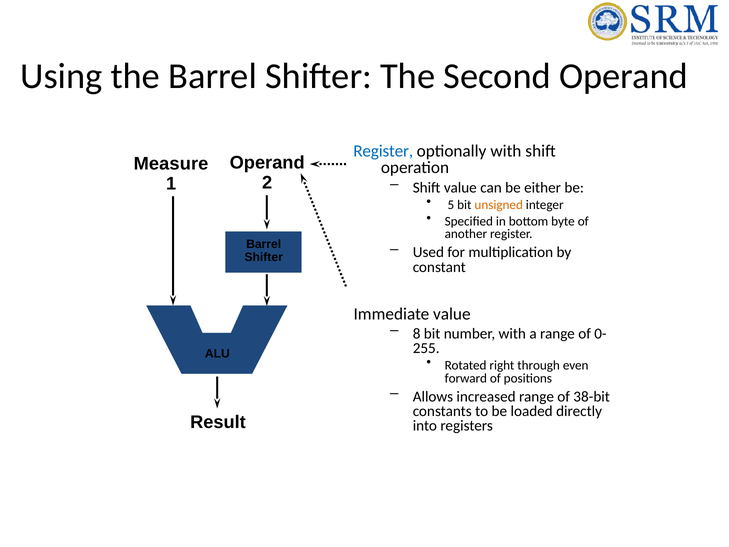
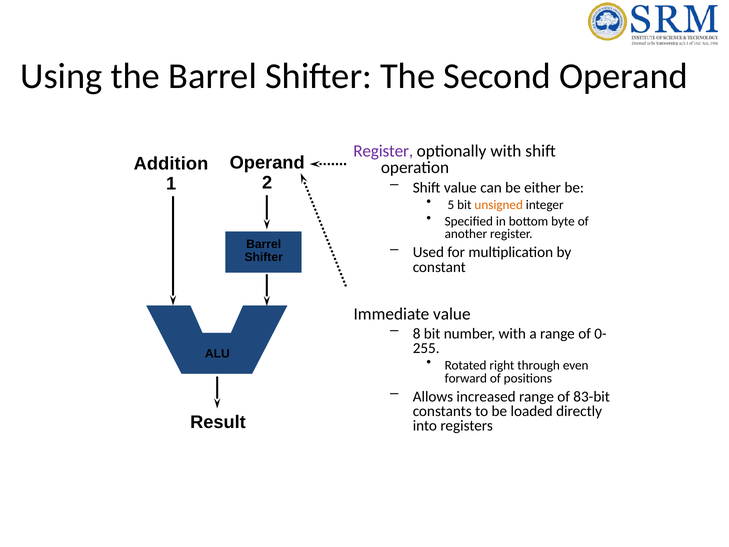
Register at (383, 151) colour: blue -> purple
Measure: Measure -> Addition
38-bit: 38-bit -> 83-bit
